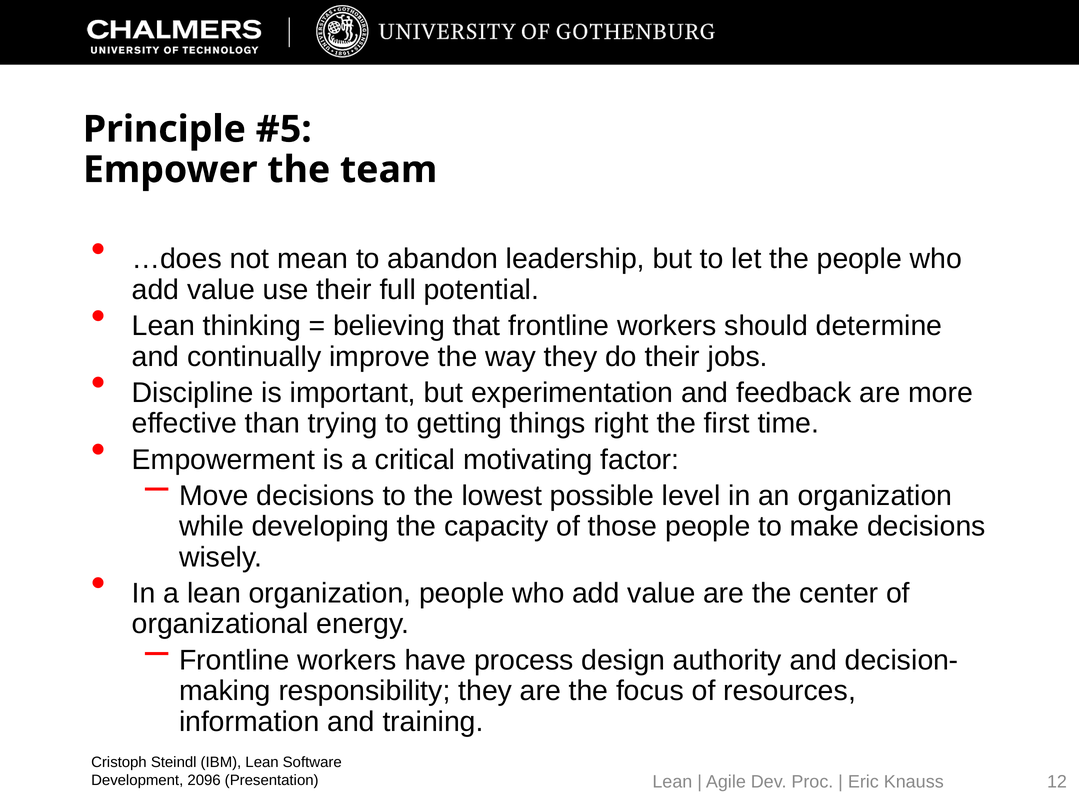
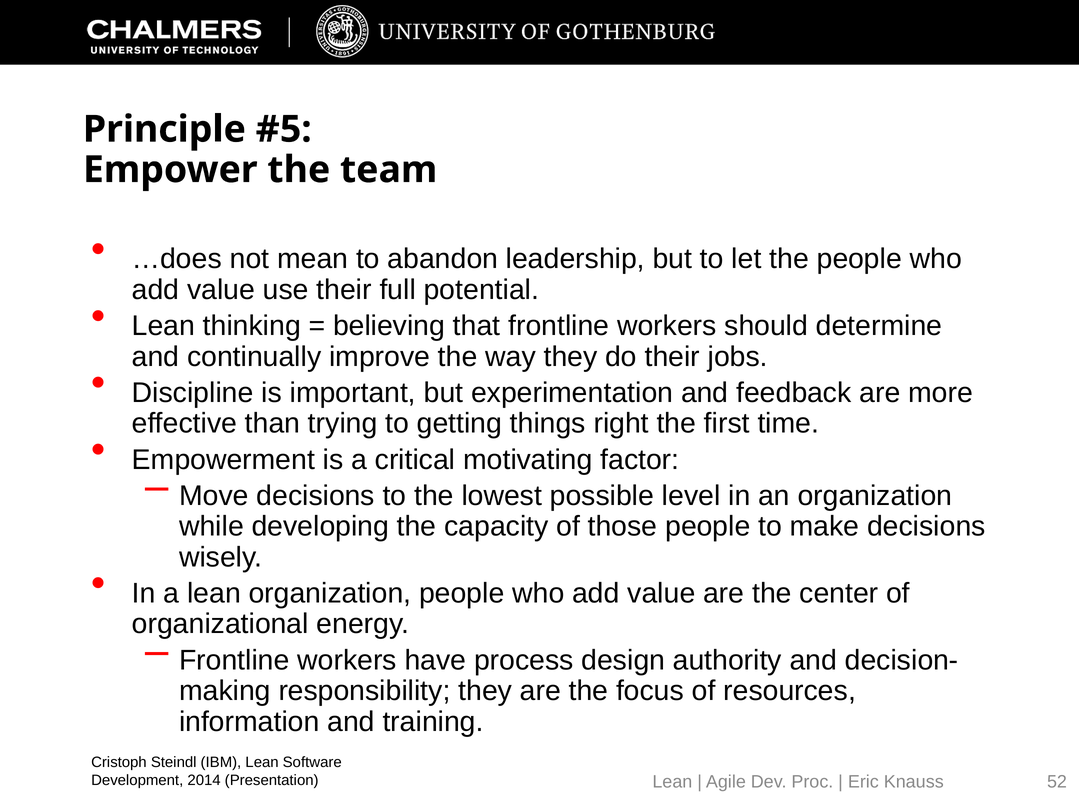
2096: 2096 -> 2014
12: 12 -> 52
